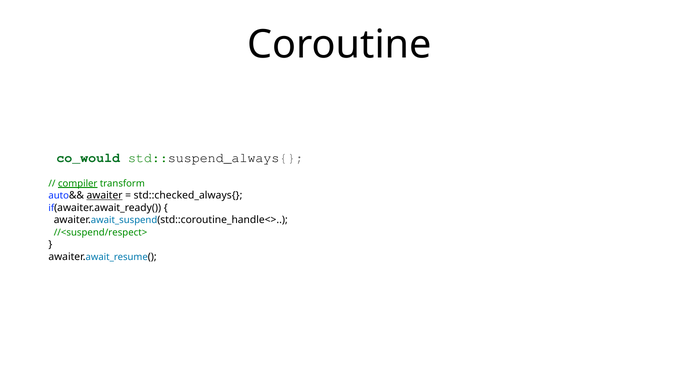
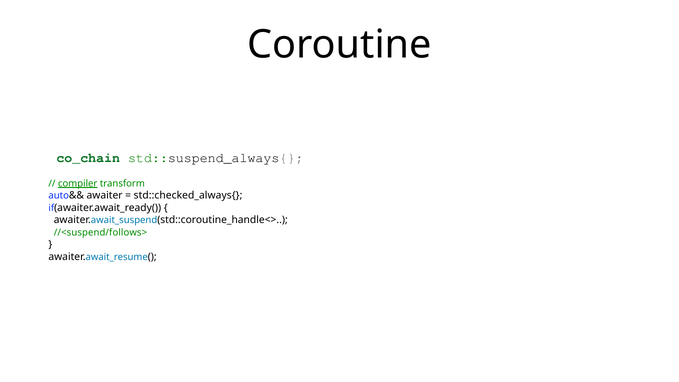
co_would: co_would -> co_chain
awaiter underline: present -> none
//<suspend/respect>: //<suspend/respect> -> //<suspend/follows>
